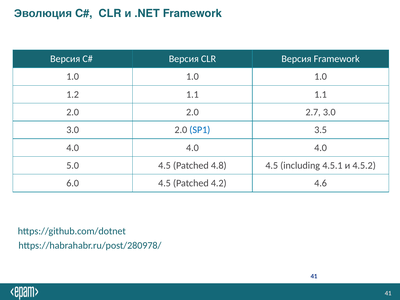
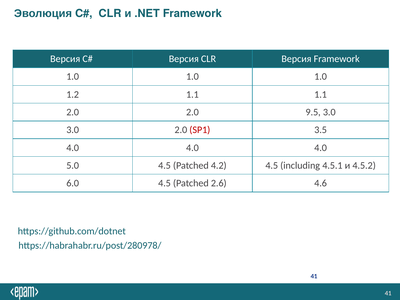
2.7: 2.7 -> 9.5
SP1 colour: blue -> red
4.8: 4.8 -> 4.2
4.2: 4.2 -> 2.6
